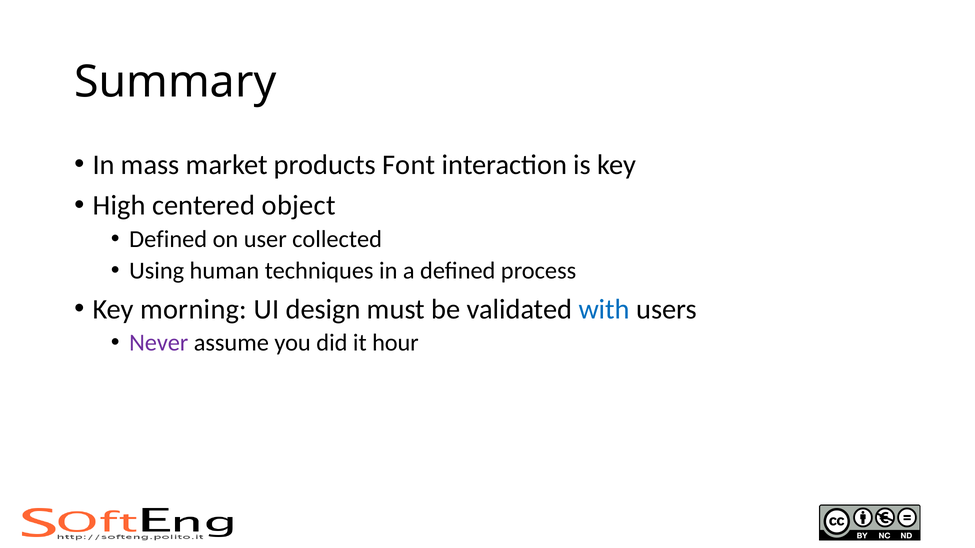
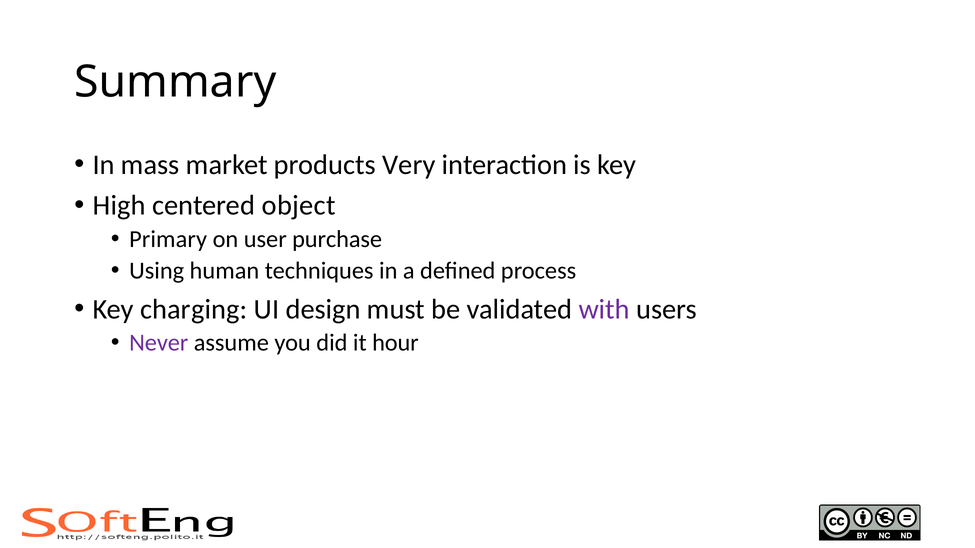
Font: Font -> Very
Defined at (168, 239): Defined -> Primary
collected: collected -> purchase
morning: morning -> charging
with colour: blue -> purple
